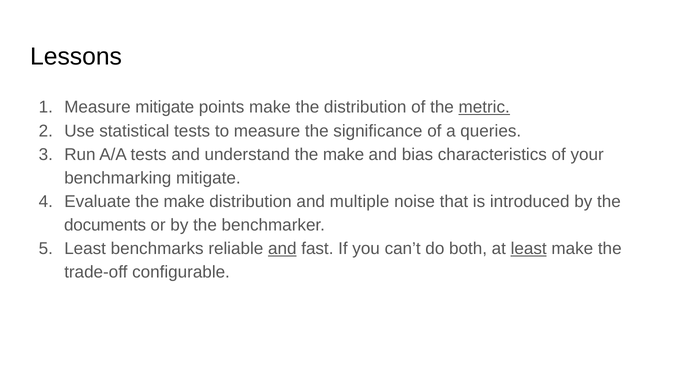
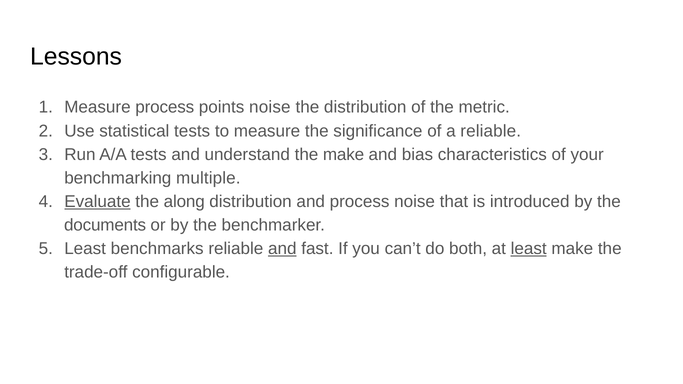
Measure mitigate: mitigate -> process
points make: make -> noise
metric underline: present -> none
a queries: queries -> reliable
benchmarking mitigate: mitigate -> multiple
Evaluate underline: none -> present
make at (184, 202): make -> along
and multiple: multiple -> process
